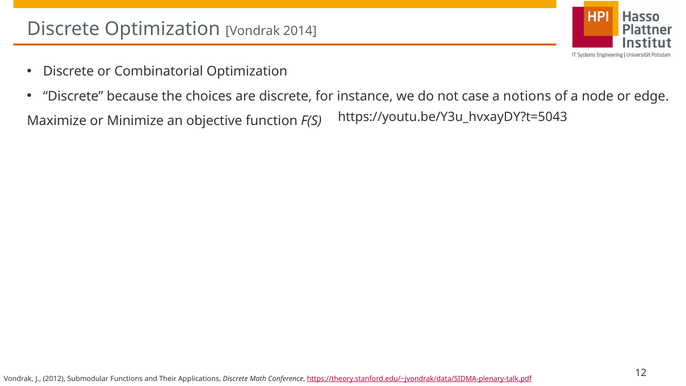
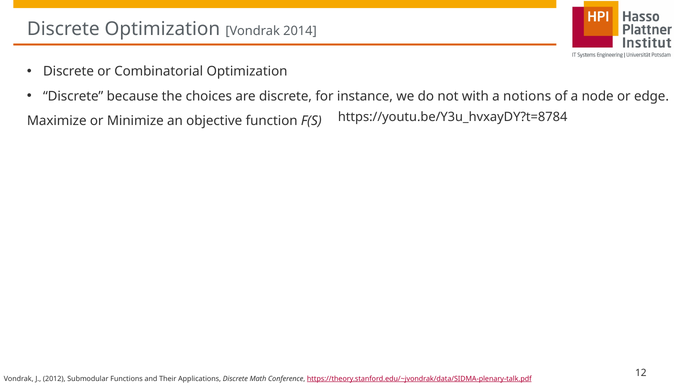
case: case -> with
https://youtu.be/Y3u_hvxayDY?t=5043: https://youtu.be/Y3u_hvxayDY?t=5043 -> https://youtu.be/Y3u_hvxayDY?t=8784
